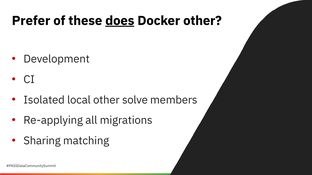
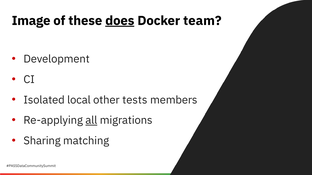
Prefer: Prefer -> Image
Docker other: other -> team
solve: solve -> tests
all underline: none -> present
